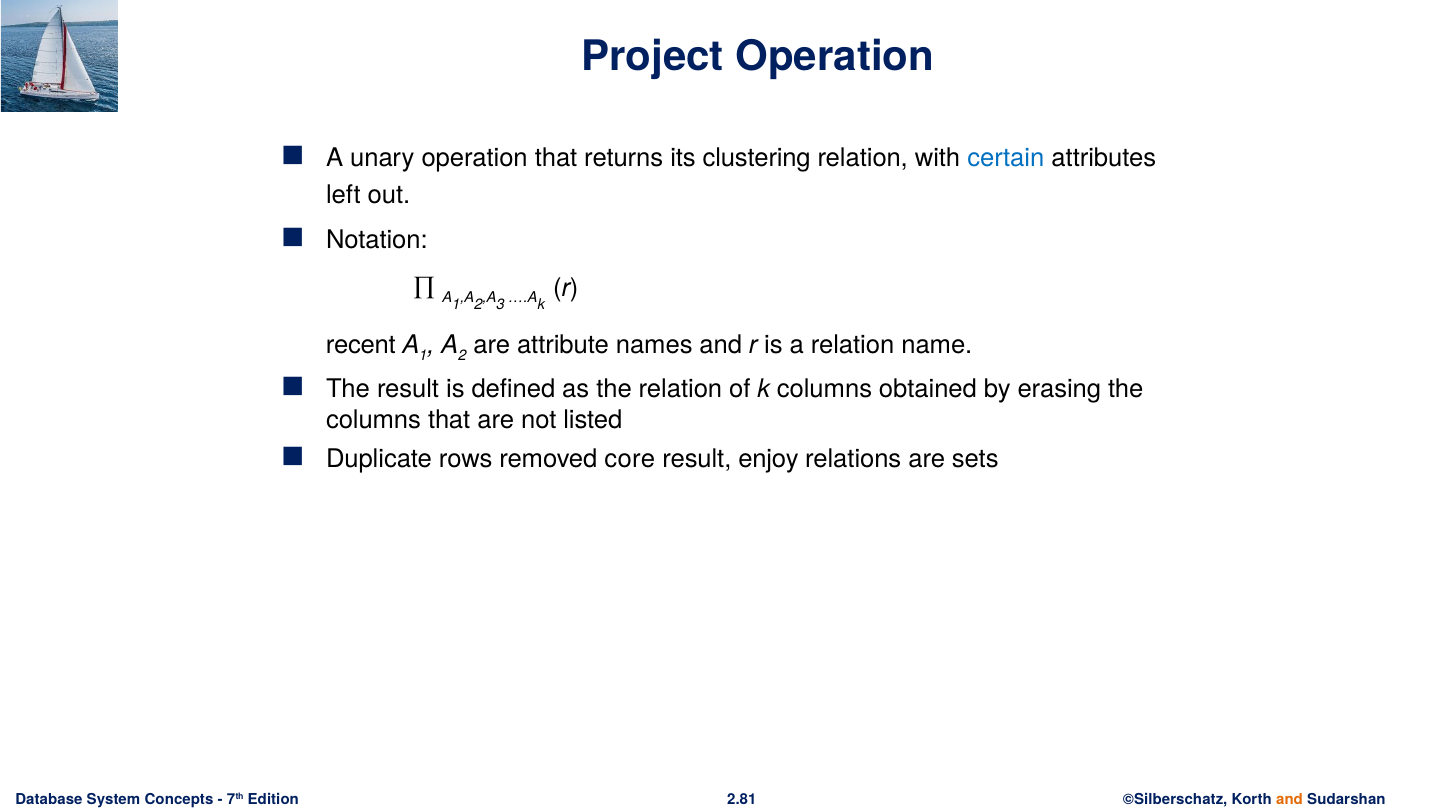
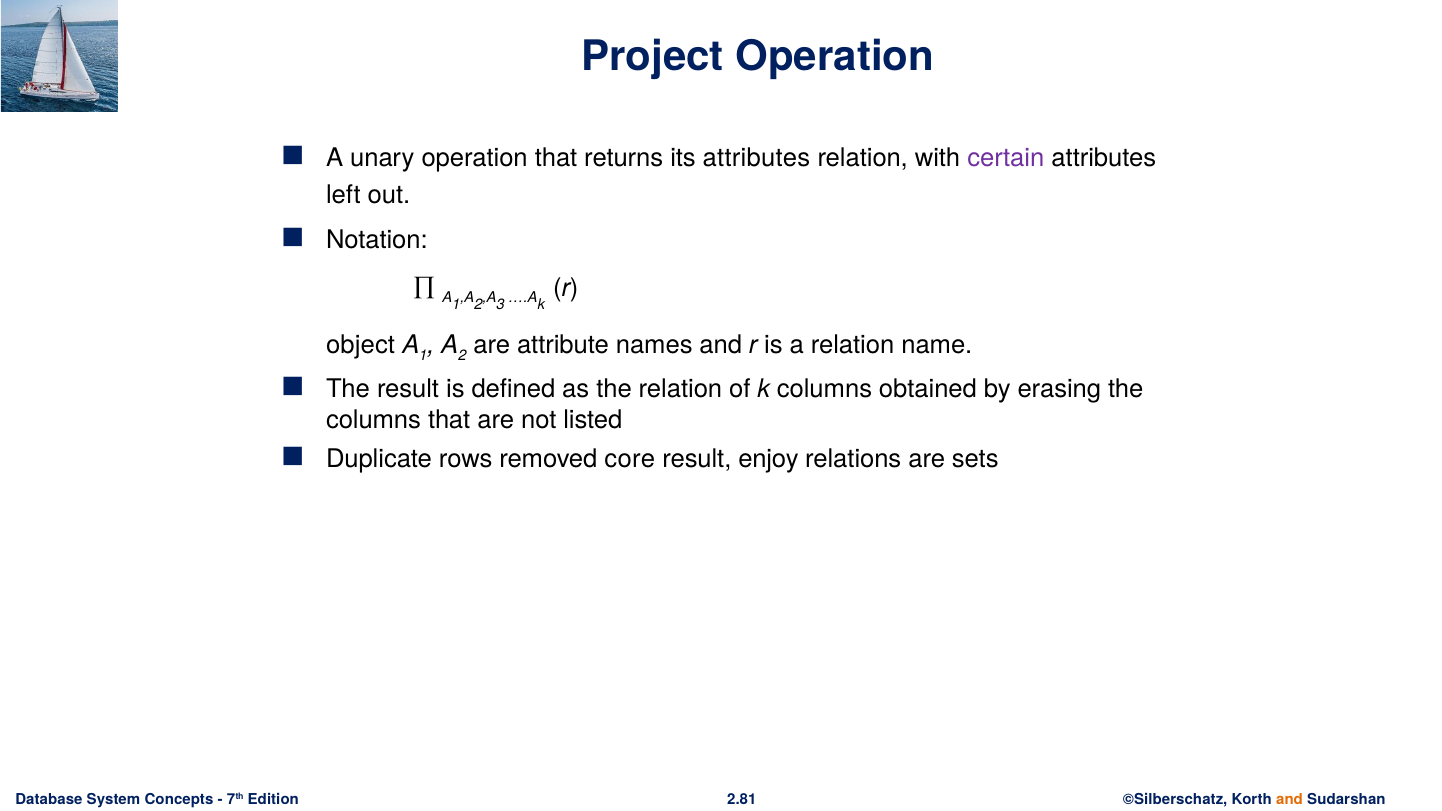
its clustering: clustering -> attributes
certain colour: blue -> purple
recent: recent -> object
